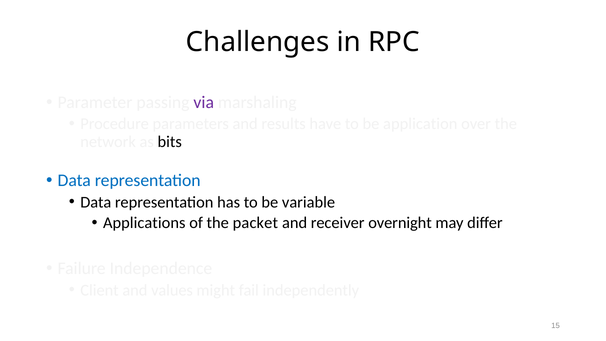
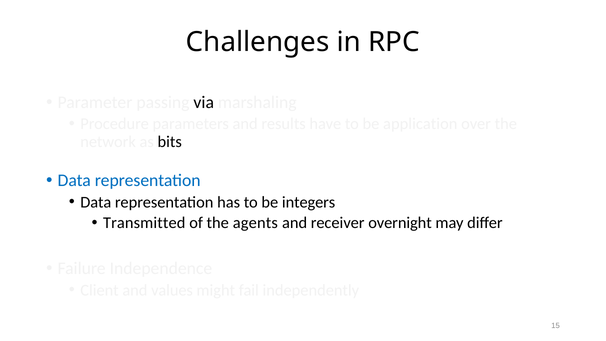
via colour: purple -> black
variable: variable -> integers
Applications: Applications -> Transmitted
packet: packet -> agents
